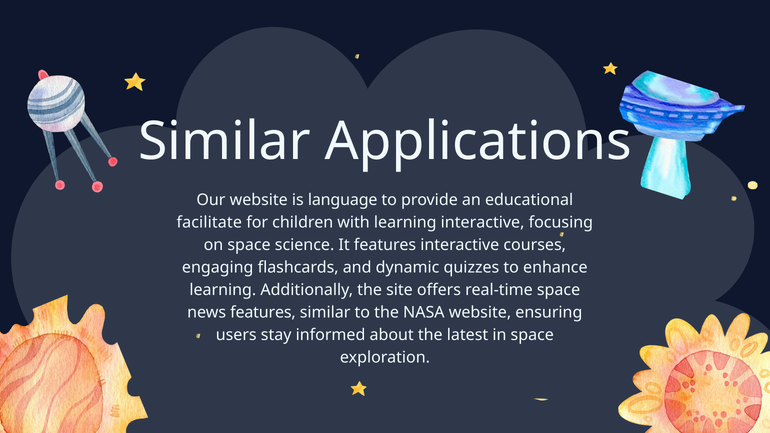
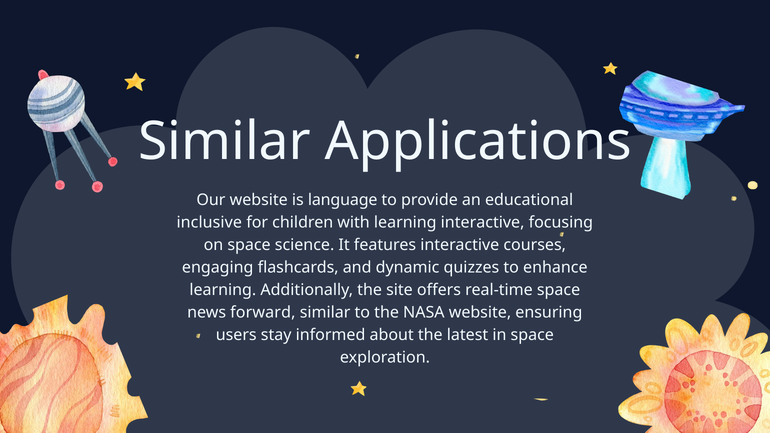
facilitate: facilitate -> inclusive
news features: features -> forward
